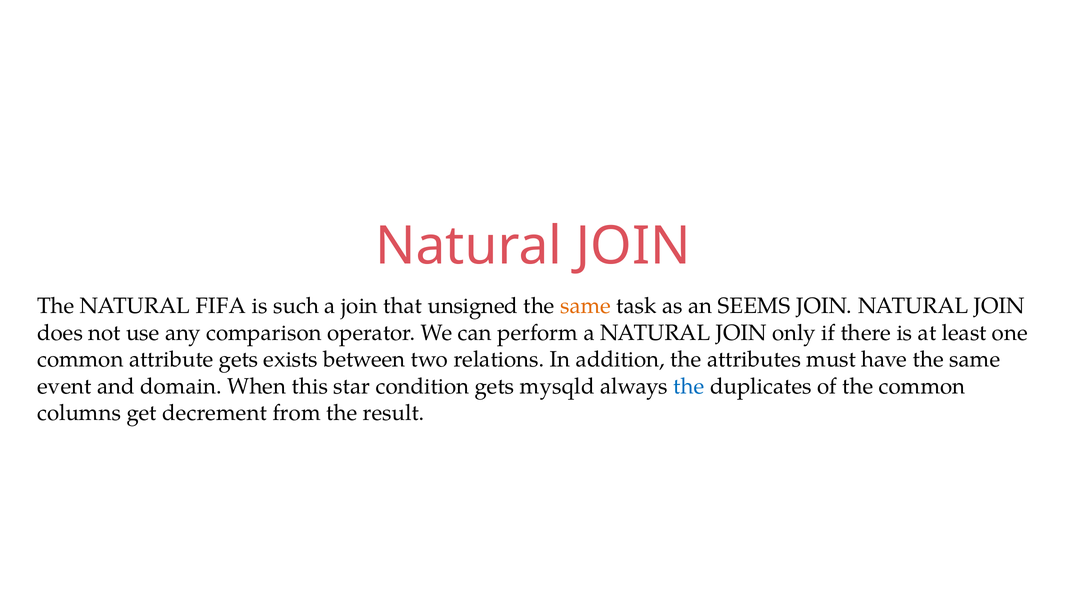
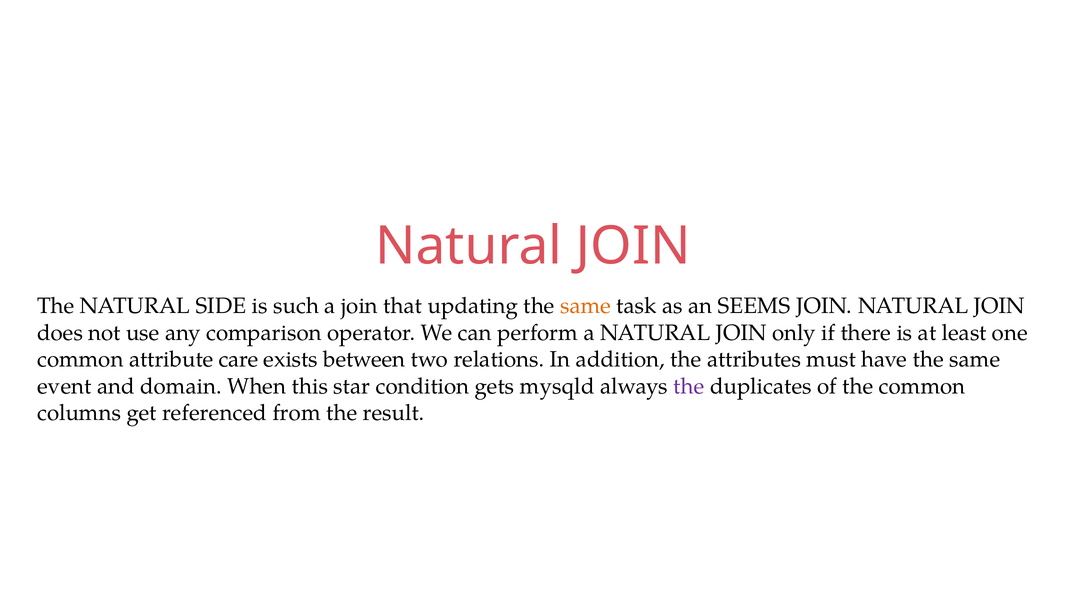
FIFA: FIFA -> SIDE
unsigned: unsigned -> updating
attribute gets: gets -> care
the at (689, 386) colour: blue -> purple
decrement: decrement -> referenced
